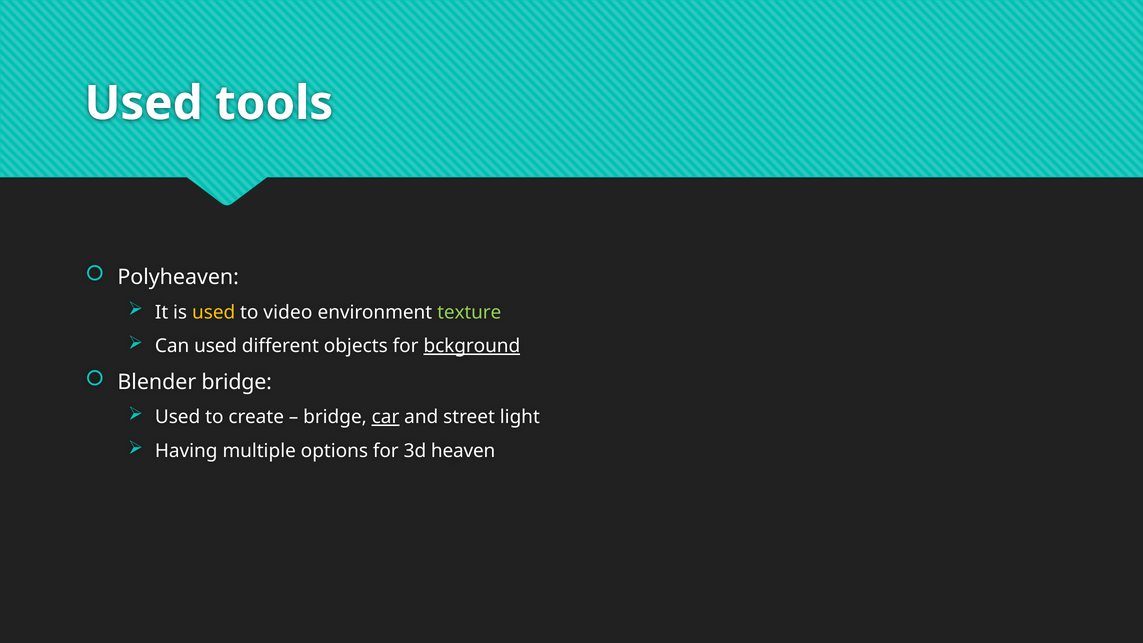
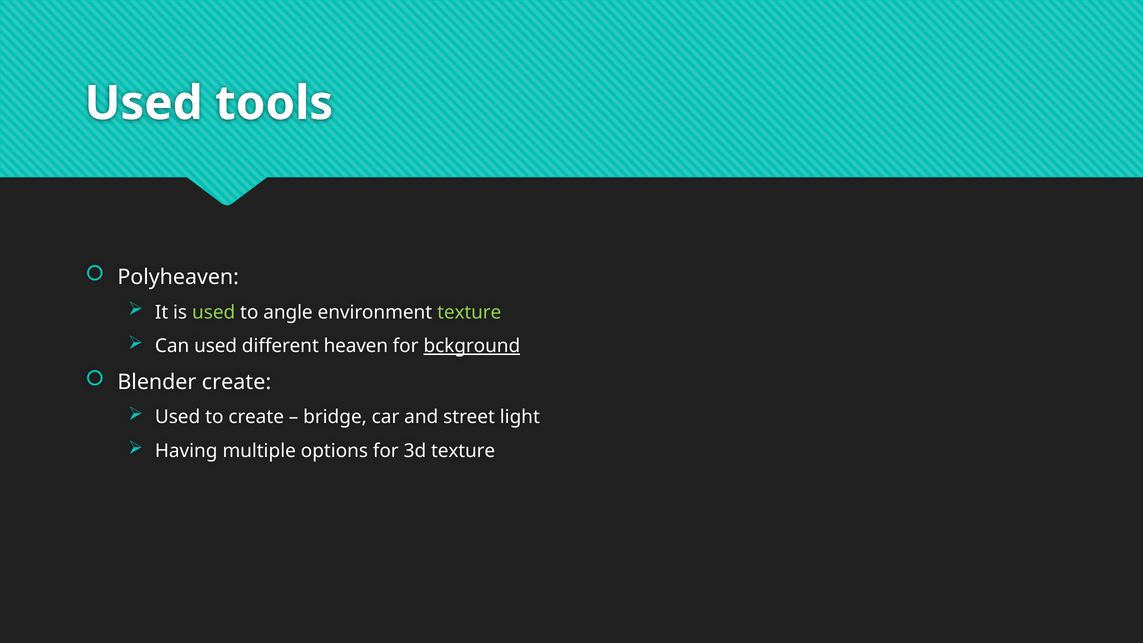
used at (214, 312) colour: yellow -> light green
video: video -> angle
objects: objects -> heaven
Blender bridge: bridge -> create
car underline: present -> none
3d heaven: heaven -> texture
